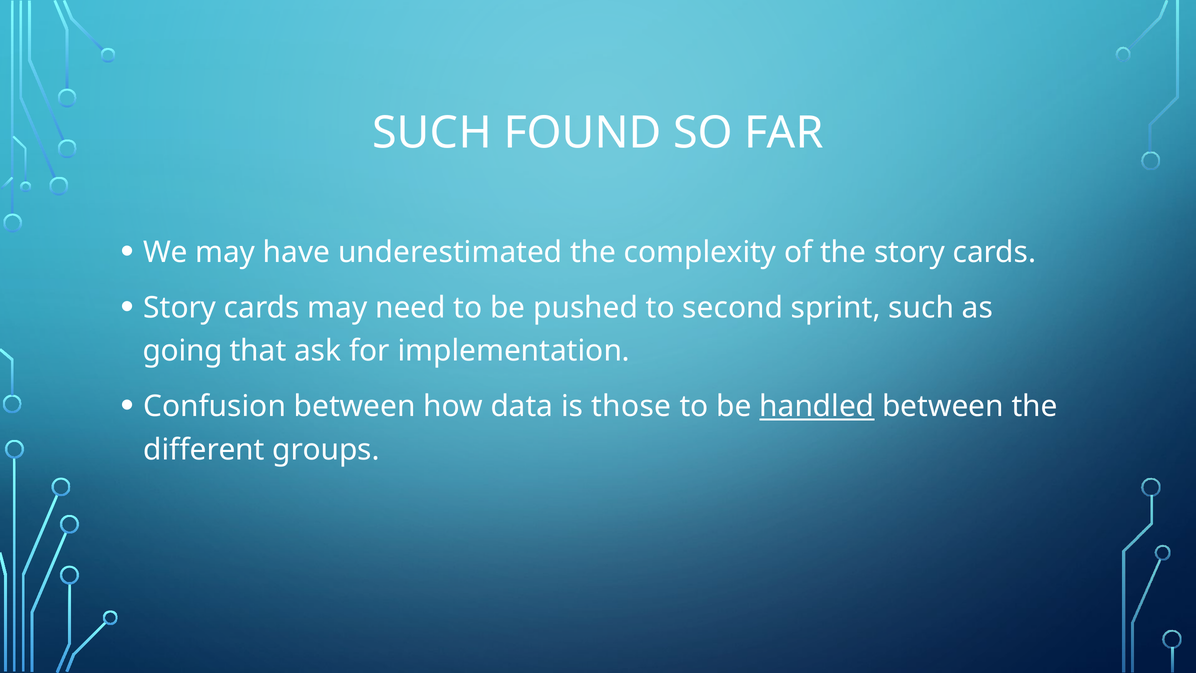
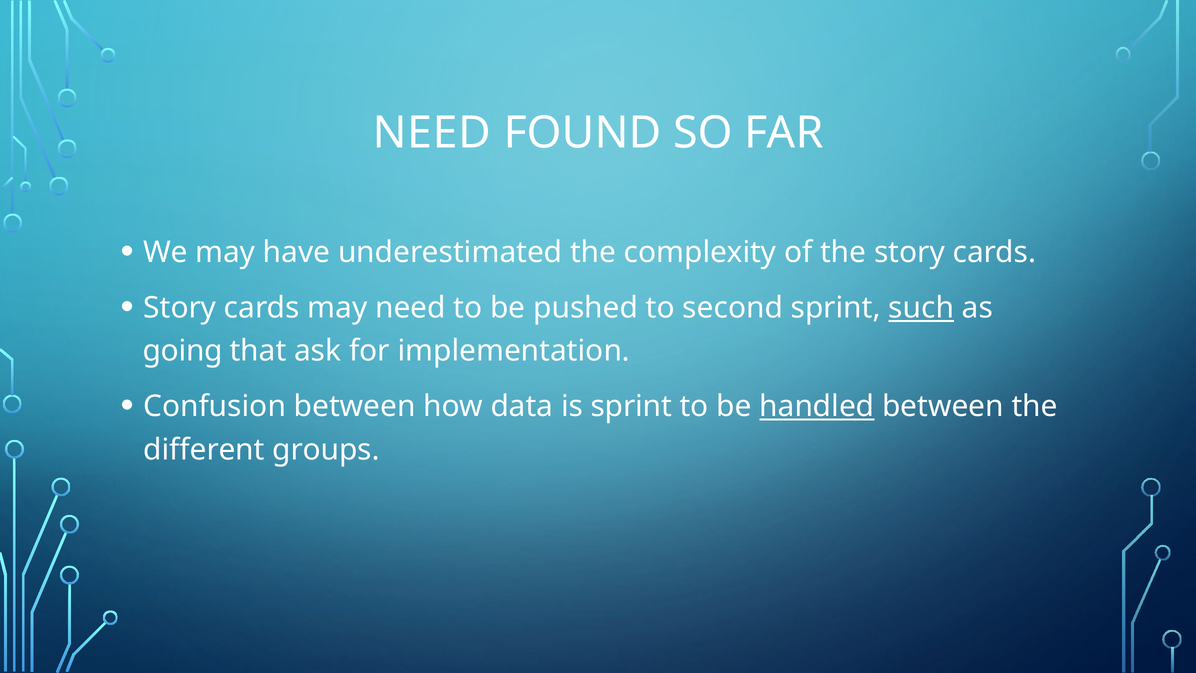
SUCH at (432, 133): SUCH -> NEED
such at (921, 308) underline: none -> present
is those: those -> sprint
